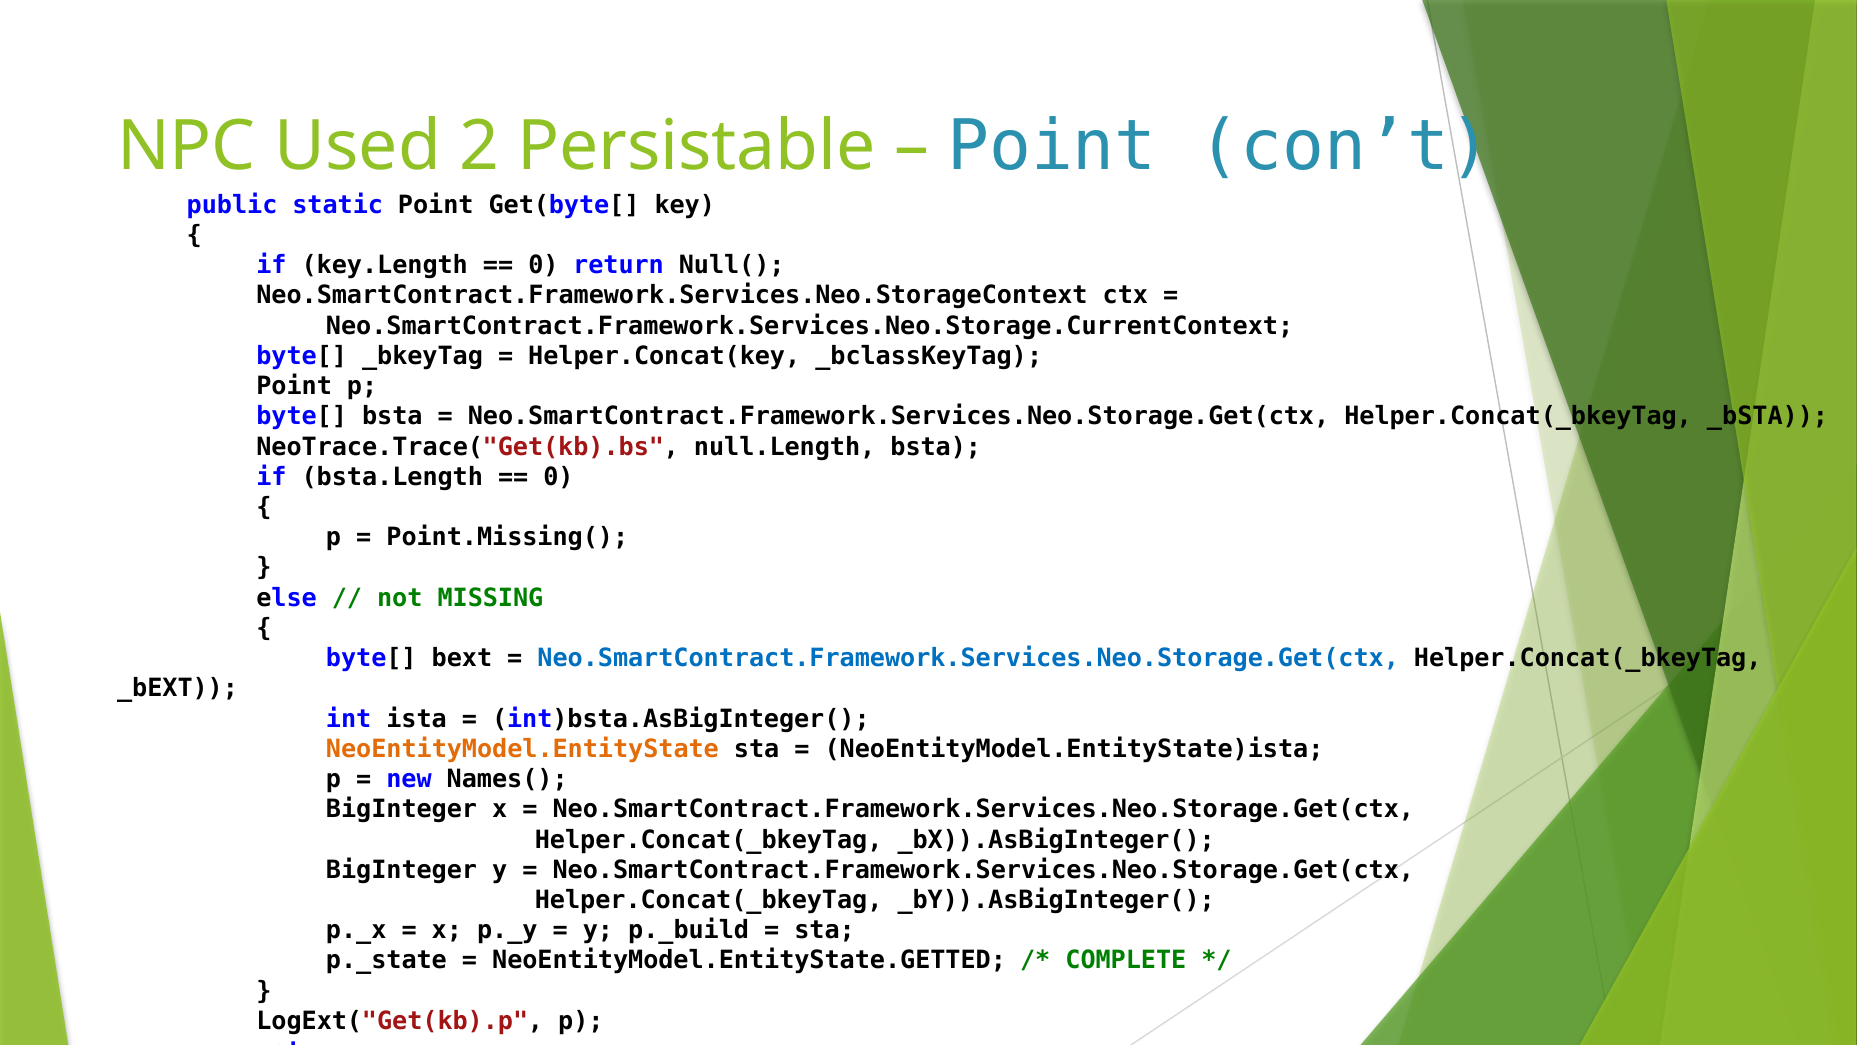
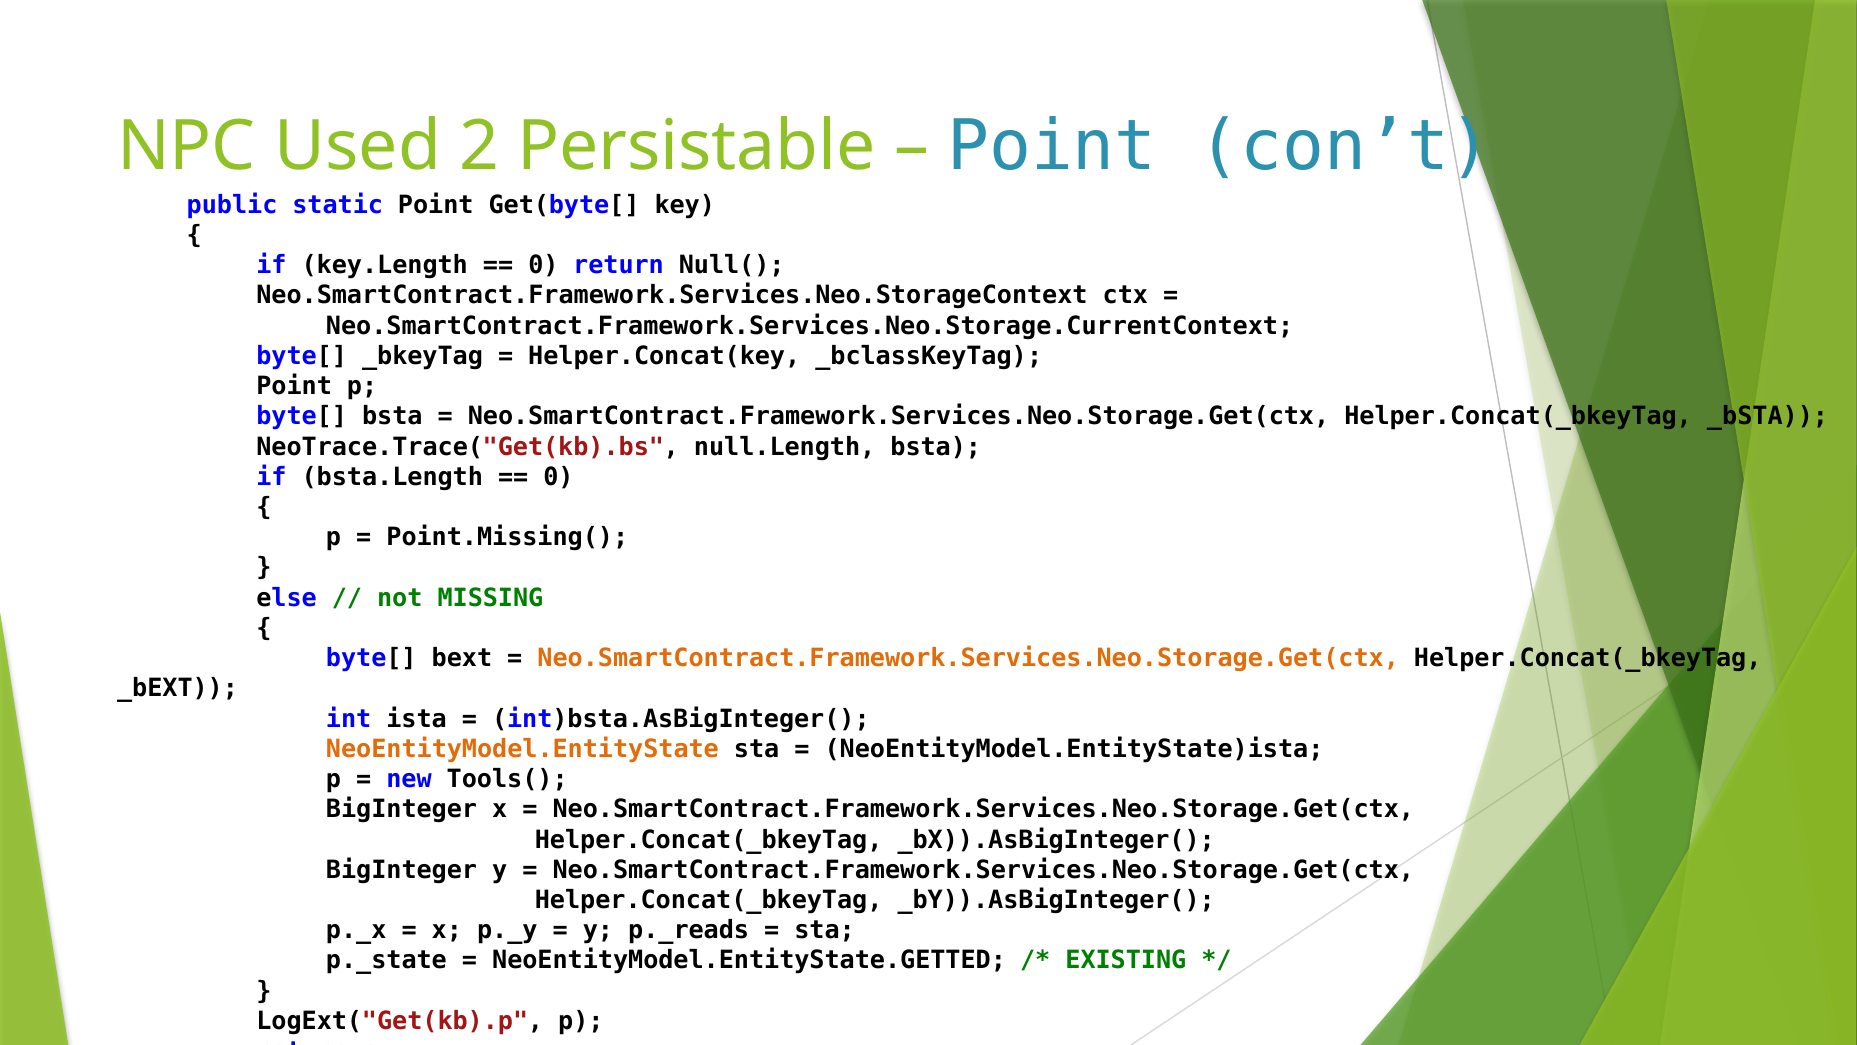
Neo.SmartContract.Framework.Services.Neo.Storage.Get(ctx at (968, 658) colour: blue -> orange
Names(: Names( -> Tools(
p._build: p._build -> p._reads
COMPLETE: COMPLETE -> EXISTING
